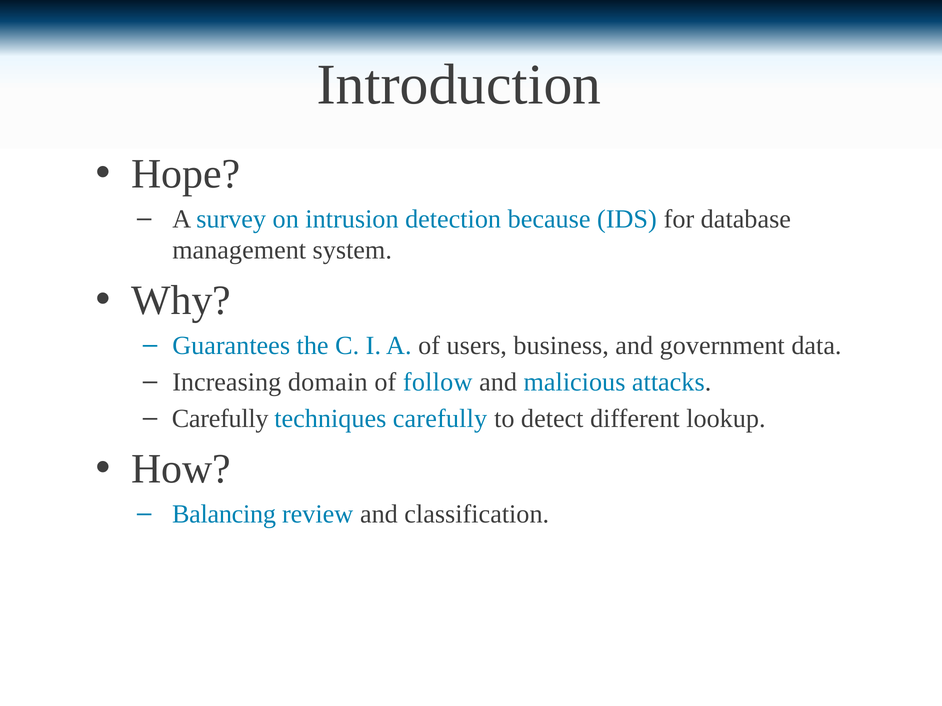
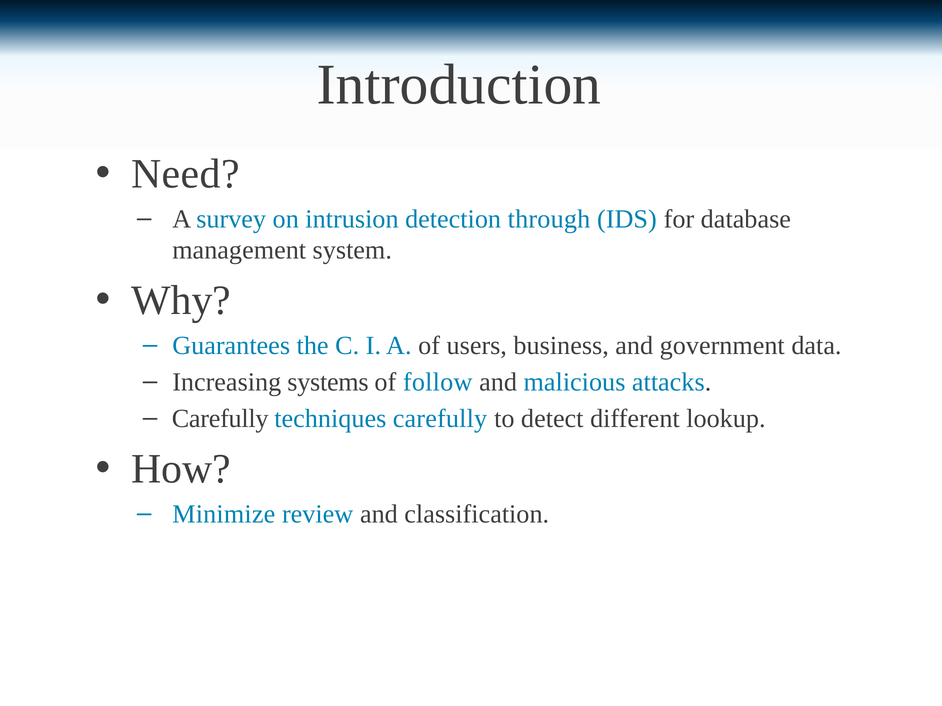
Hope: Hope -> Need
because: because -> through
domain: domain -> systems
Balancing: Balancing -> Minimize
